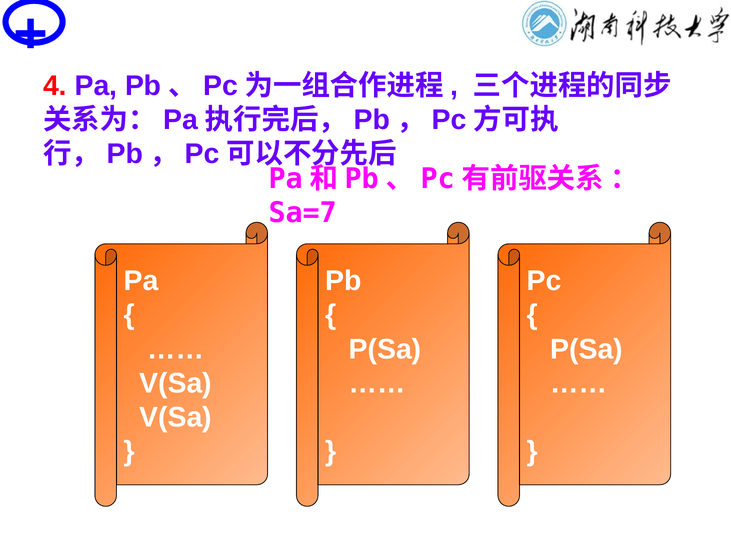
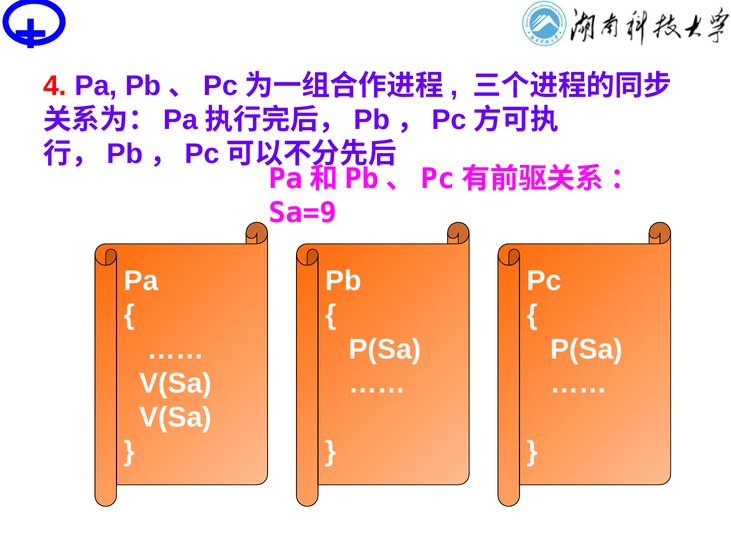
Sa=7: Sa=7 -> Sa=9
